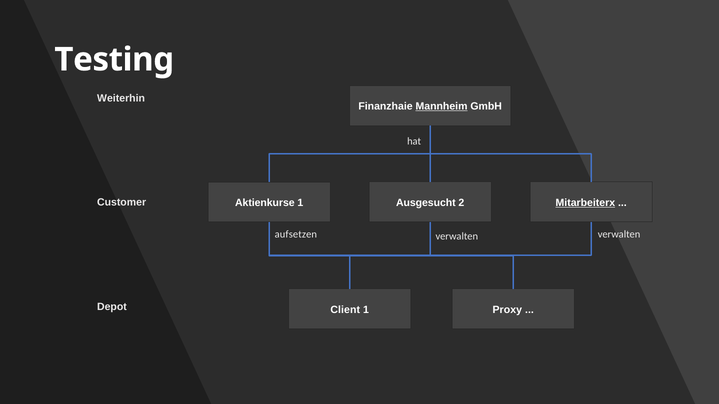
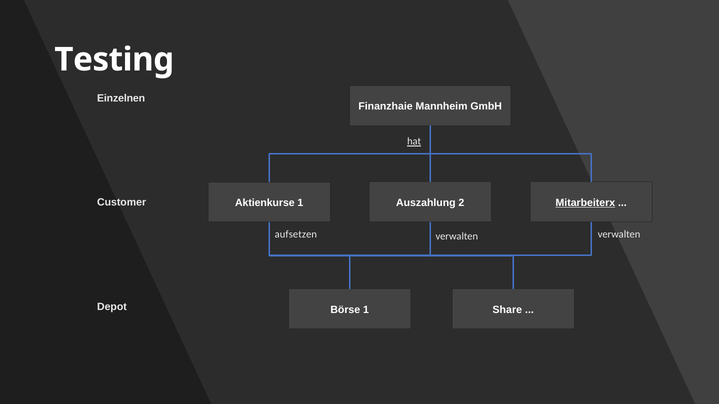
Weiterhin: Weiterhin -> Einzelnen
Mannheim underline: present -> none
hat underline: none -> present
Ausgesucht: Ausgesucht -> Auszahlung
Client: Client -> Börse
Proxy: Proxy -> Share
